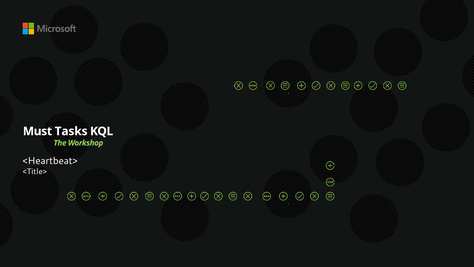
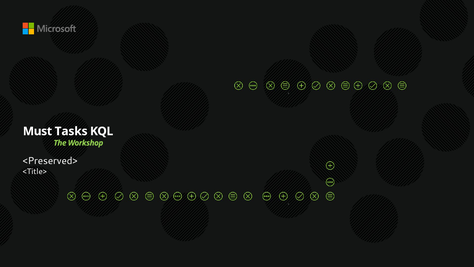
<Heartbeat>: <Heartbeat> -> <Preserved>
